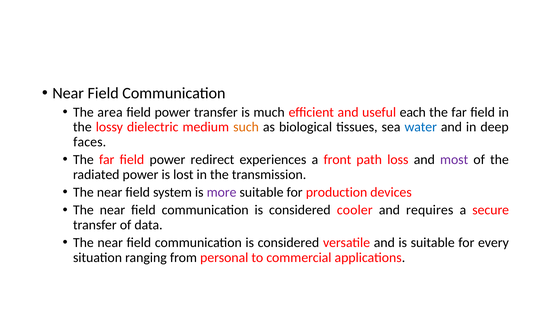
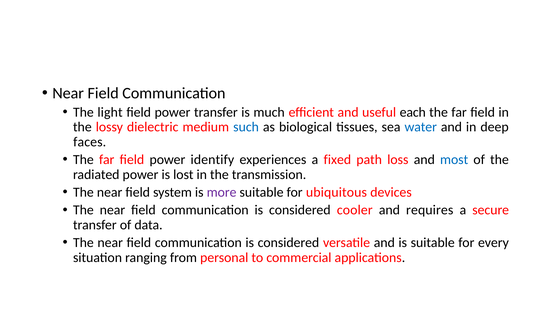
area: area -> light
such colour: orange -> blue
redirect: redirect -> identify
front: front -> fixed
most colour: purple -> blue
production: production -> ubiquitous
